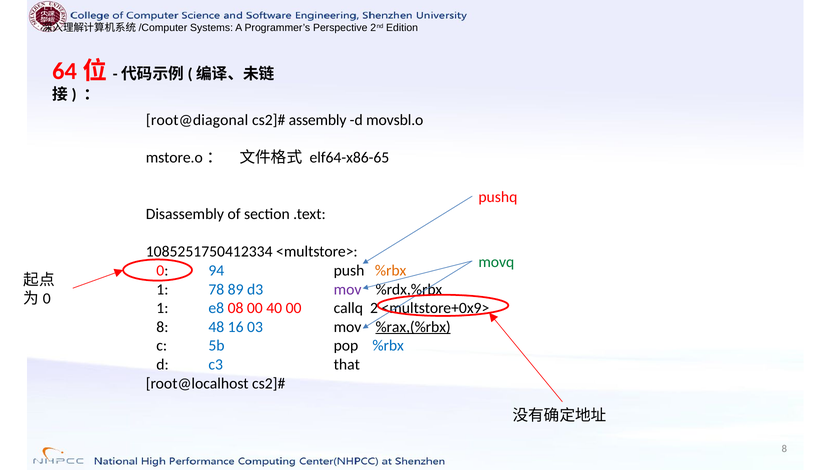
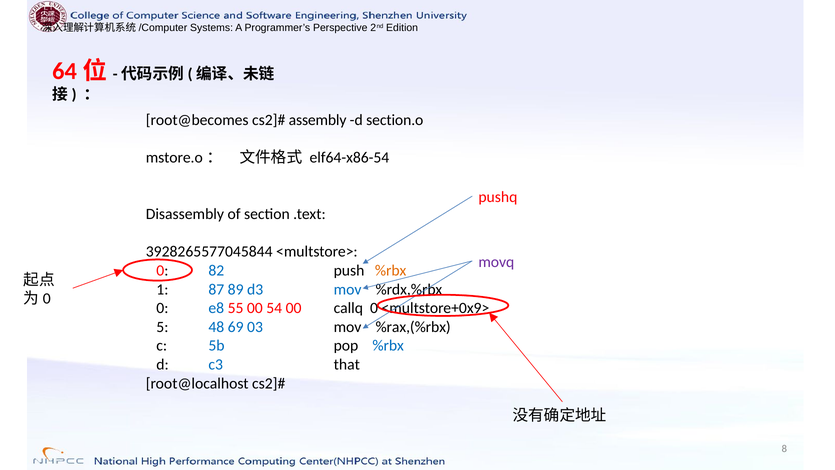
root@diagonal: root@diagonal -> root@becomes
movsbl.o: movsbl.o -> section.o
elf64-x86-65: elf64-x86-65 -> elf64-x86-54
1085251750412334: 1085251750412334 -> 3928265577045844
movq colour: green -> purple
94: 94 -> 82
78: 78 -> 87
mov at (348, 289) colour: purple -> blue
1 at (162, 308): 1 -> 0
08: 08 -> 55
40: 40 -> 54
callq 2: 2 -> 0
8 at (162, 327): 8 -> 5
16: 16 -> 69
%rax,(%rbx underline: present -> none
